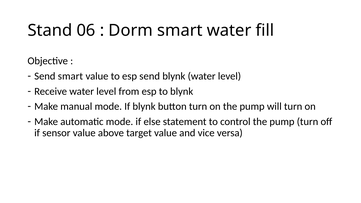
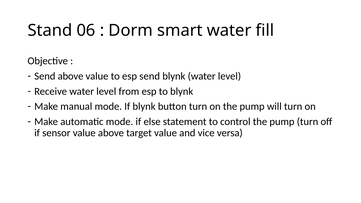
Send smart: smart -> above
